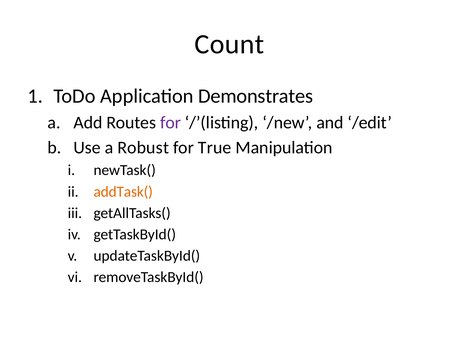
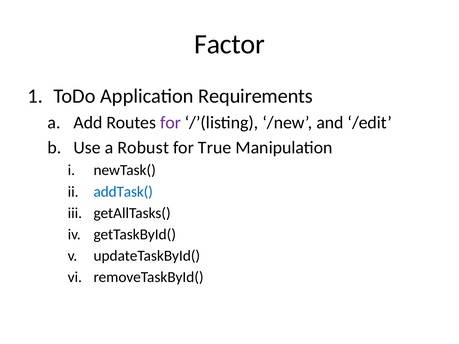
Count: Count -> Factor
Demonstrates: Demonstrates -> Requirements
addTask( colour: orange -> blue
